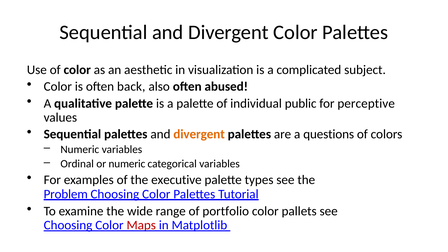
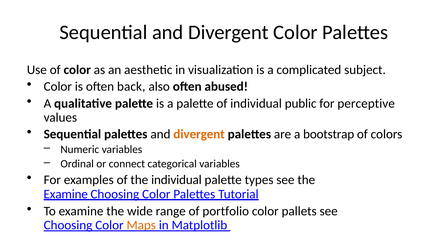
questions: questions -> bootstrap
or numeric: numeric -> connect
the executive: executive -> individual
Problem at (66, 194): Problem -> Examine
Maps colour: red -> orange
